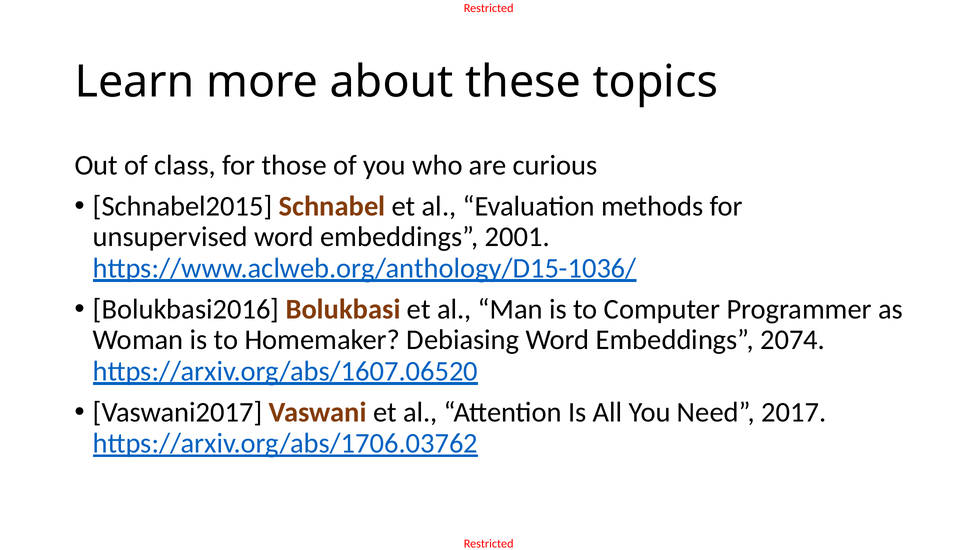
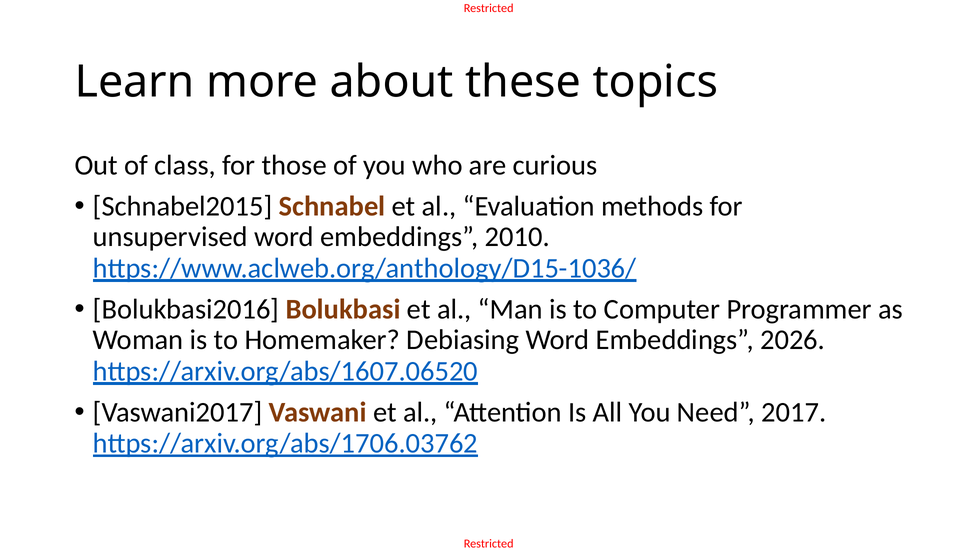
2001: 2001 -> 2010
2074: 2074 -> 2026
